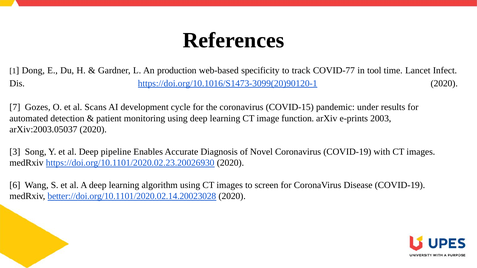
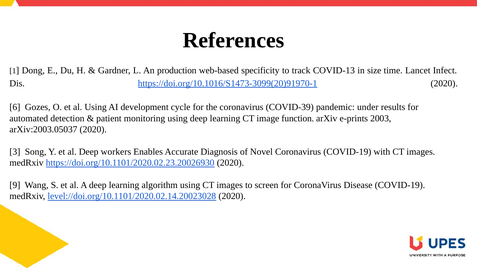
COVID-77: COVID-77 -> COVID-13
tool: tool -> size
https://doi.org/10.1016/S1473-3099(20)90120-1: https://doi.org/10.1016/S1473-3099(20)90120-1 -> https://doi.org/10.1016/S1473-3099(20)91970-1
7: 7 -> 6
al Scans: Scans -> Using
COVID-15: COVID-15 -> COVID-39
pipeline: pipeline -> workers
6: 6 -> 9
better://doi.org/10.1101/2020.02.14.20023028: better://doi.org/10.1101/2020.02.14.20023028 -> level://doi.org/10.1101/2020.02.14.20023028
